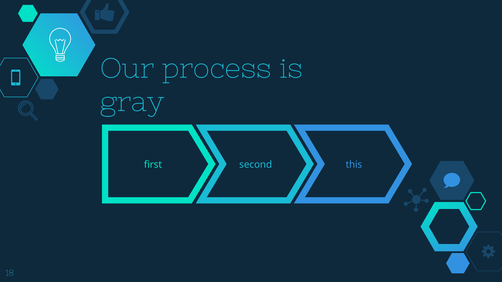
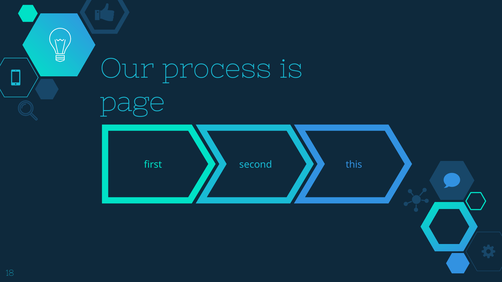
gray: gray -> page
